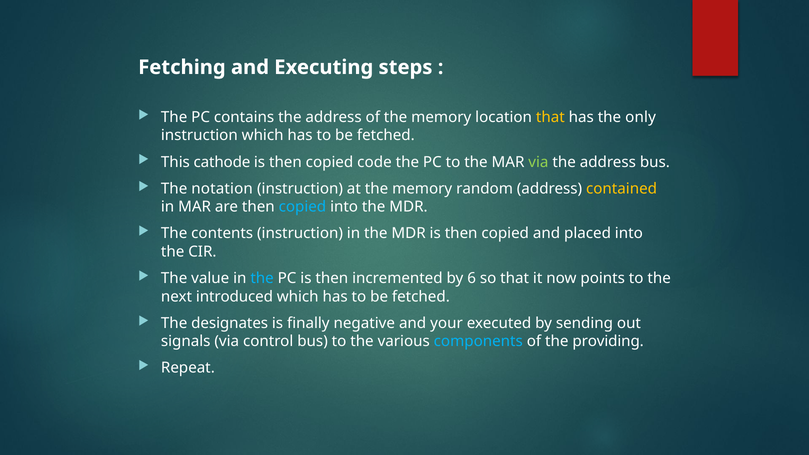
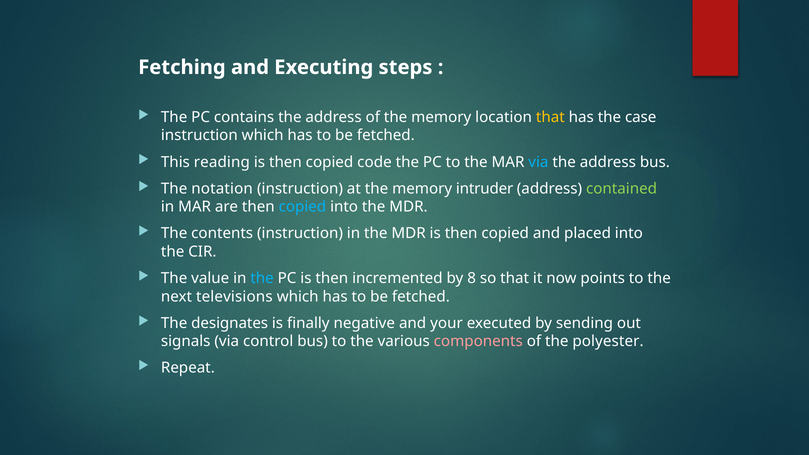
only: only -> case
cathode: cathode -> reading
via at (538, 162) colour: light green -> light blue
random: random -> intruder
contained colour: yellow -> light green
6: 6 -> 8
introduced: introduced -> televisions
components colour: light blue -> pink
providing: providing -> polyester
